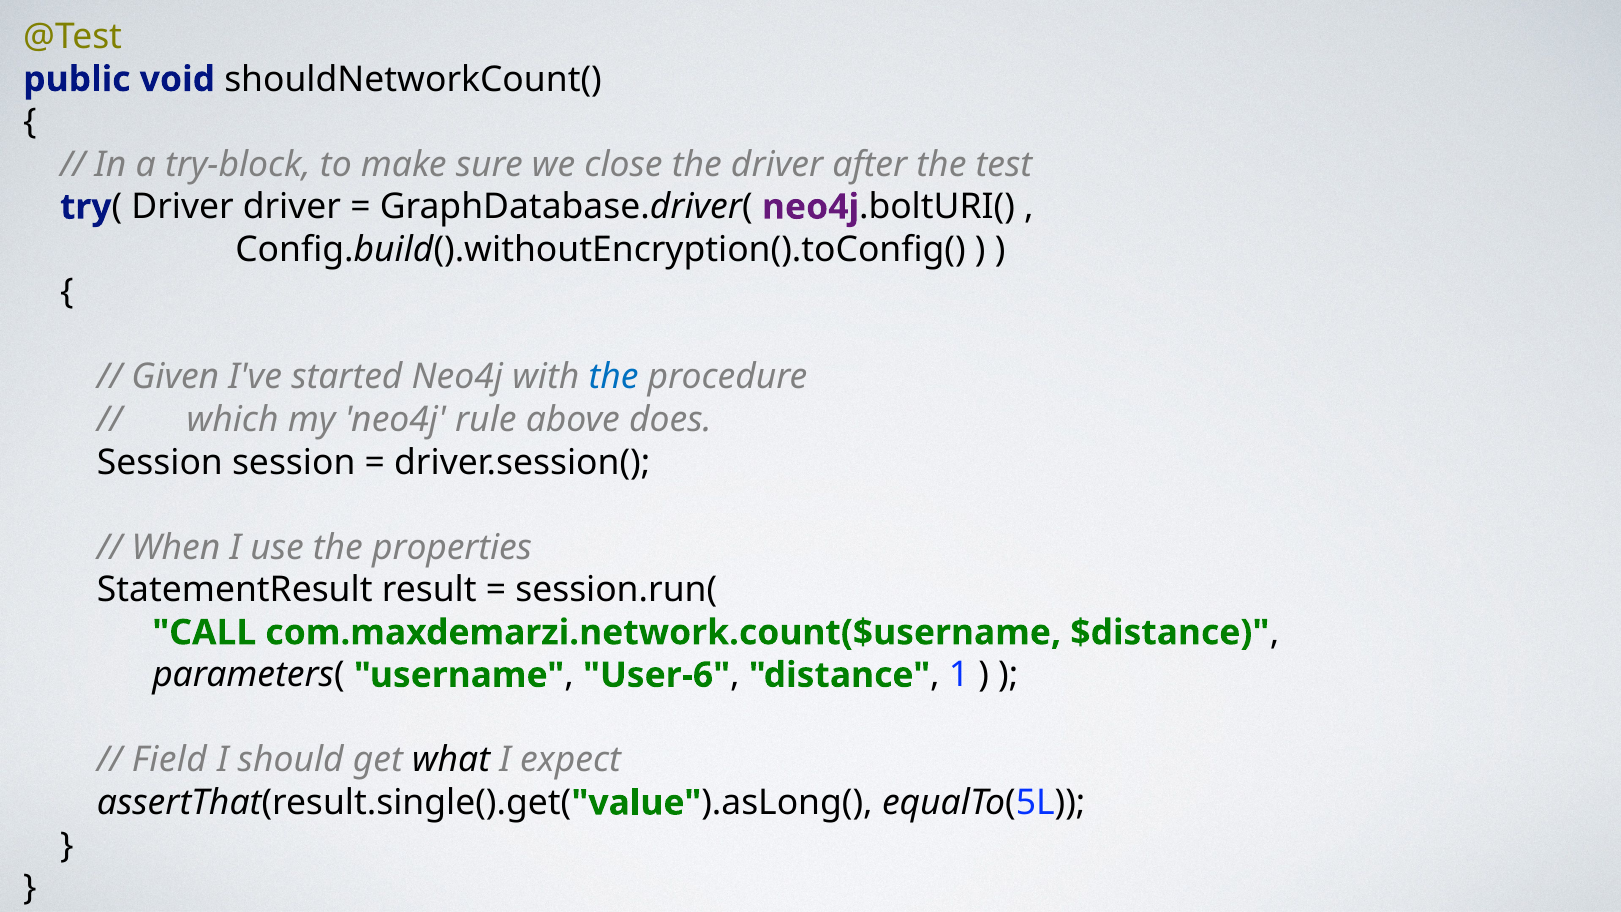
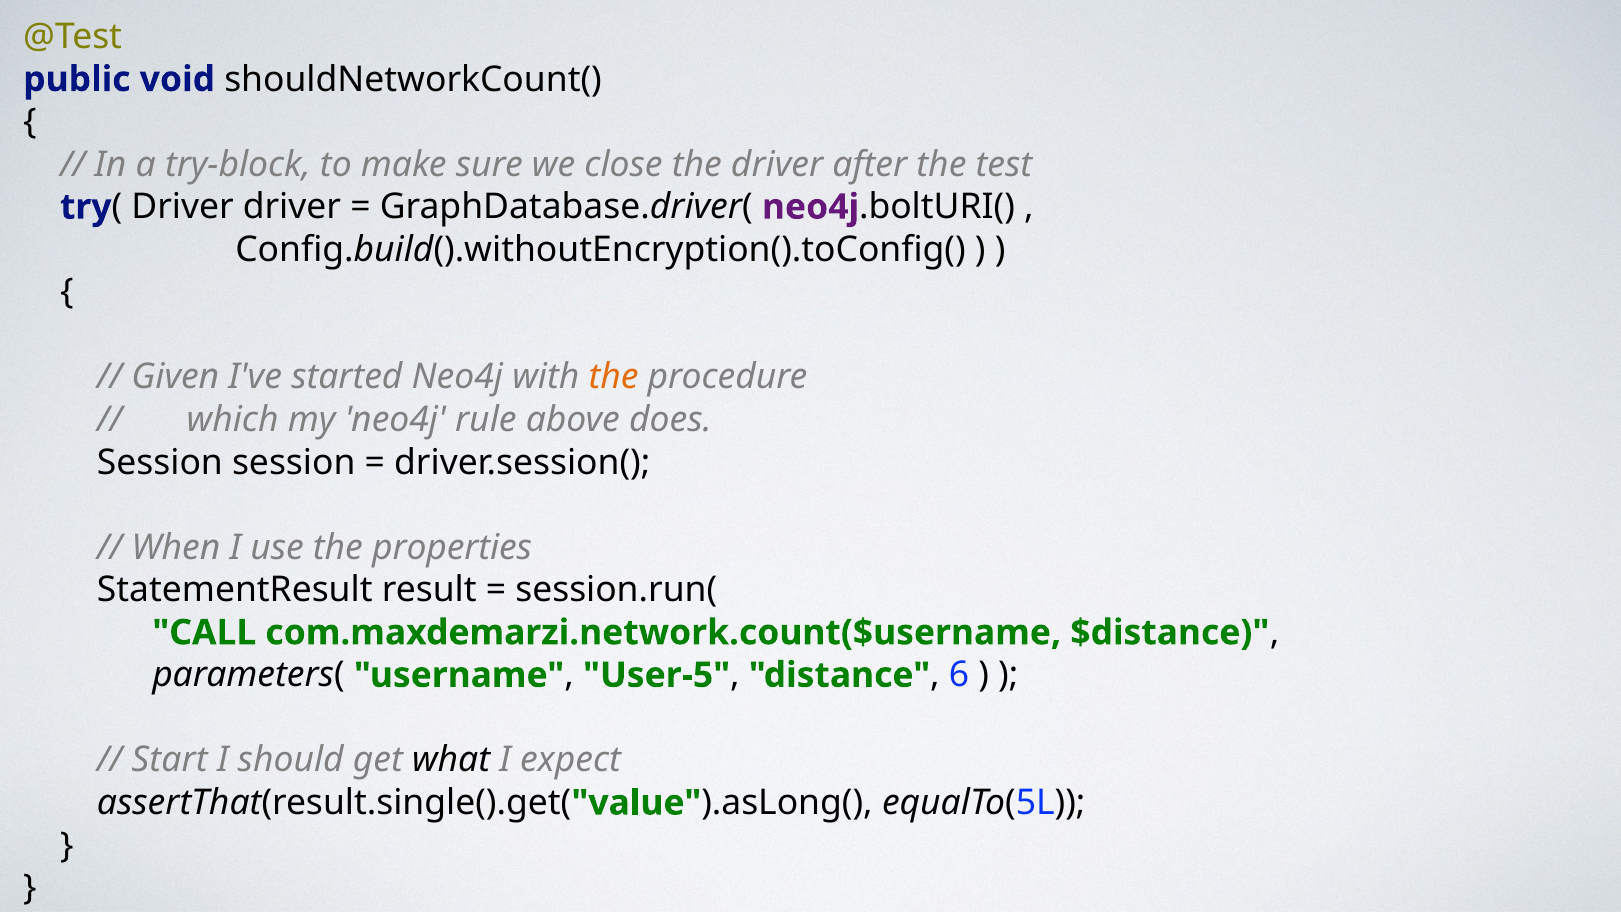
the at (614, 377) colour: blue -> orange
User-6: User-6 -> User-5
1: 1 -> 6
Field: Field -> Start
